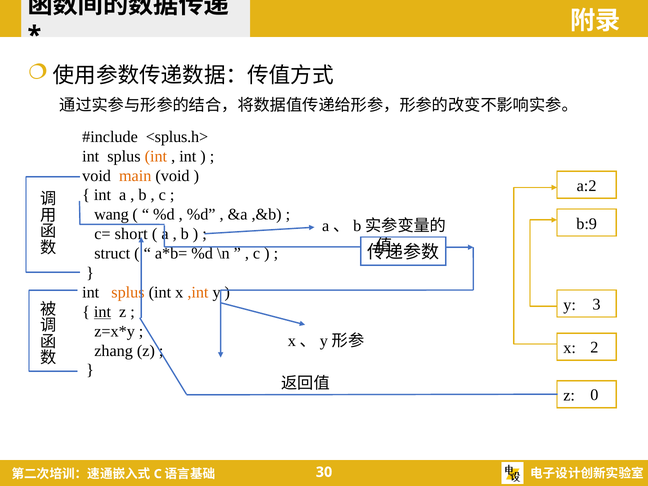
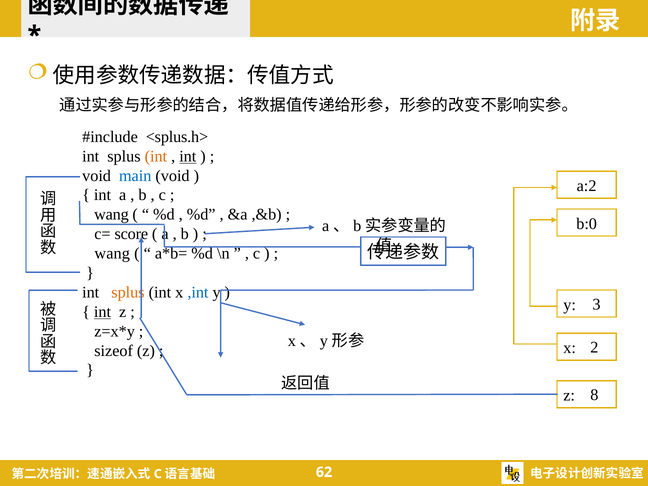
int at (188, 156) underline: none -> present
main colour: orange -> blue
b:9: b:9 -> b:0
short: short -> score
struct at (112, 253): struct -> wang
,int colour: orange -> blue
zhang: zhang -> sizeof
0: 0 -> 8
30: 30 -> 62
